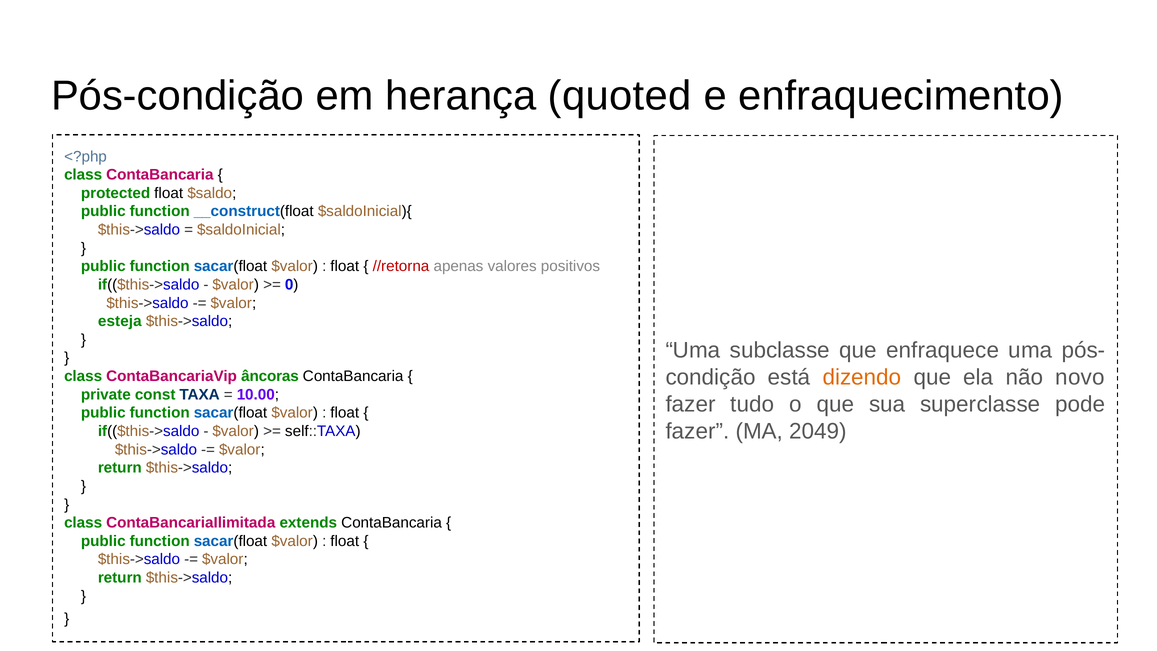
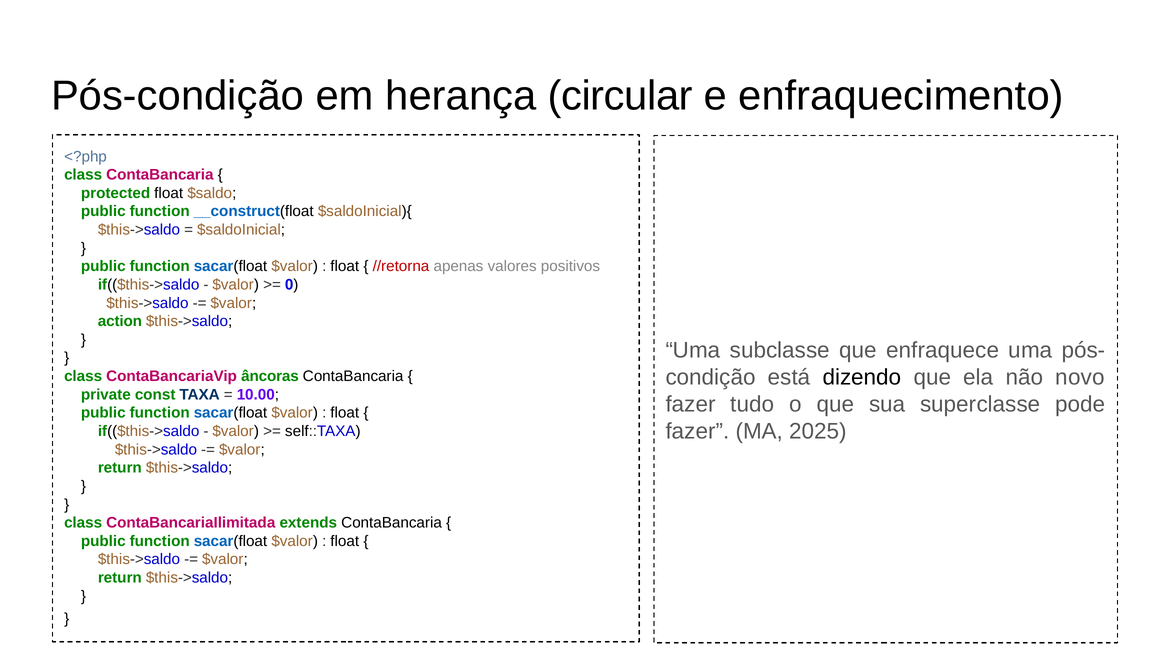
quoted: quoted -> circular
esteja: esteja -> action
dizendo colour: orange -> black
2049: 2049 -> 2025
